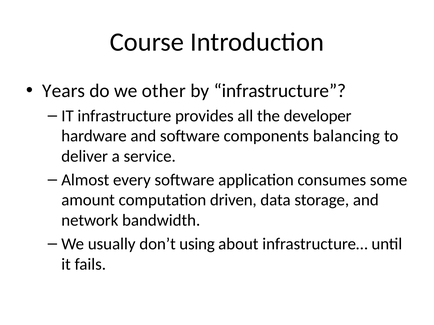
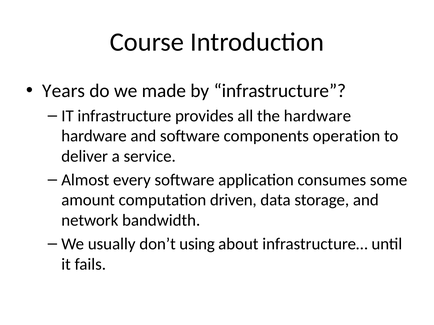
other: other -> made
the developer: developer -> hardware
balancing: balancing -> operation
